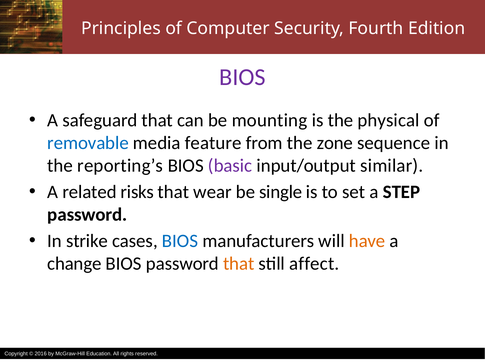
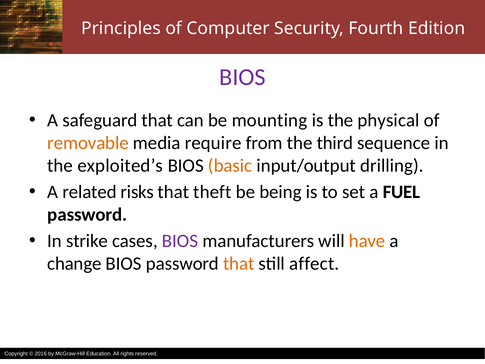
removable colour: blue -> orange
feature: feature -> require
zone: zone -> third
reporting’s: reporting’s -> exploited’s
basic colour: purple -> orange
similar: similar -> drilling
wear: wear -> theft
single: single -> being
STEP: STEP -> FUEL
BIOS at (180, 241) colour: blue -> purple
